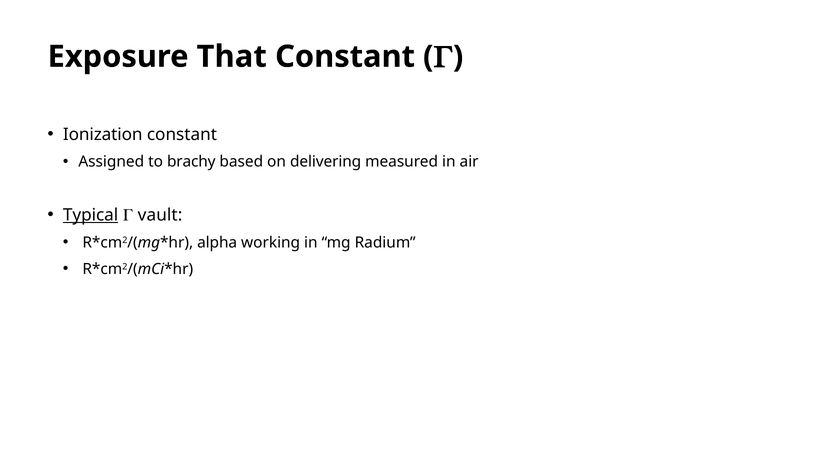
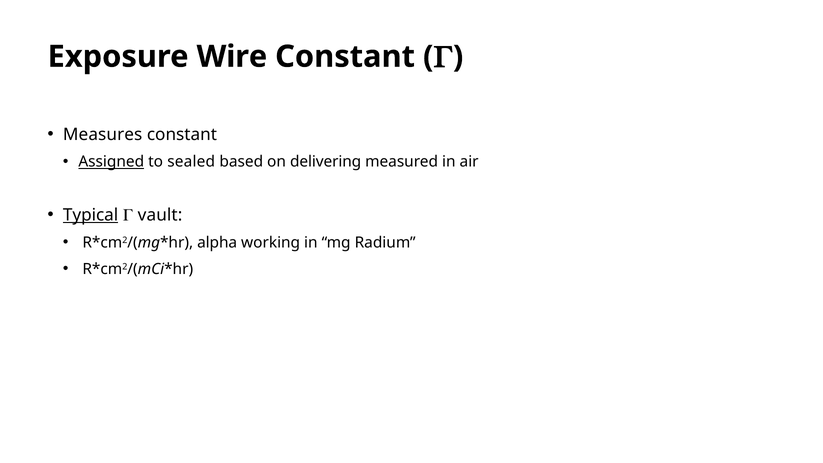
That: That -> Wire
Ionization: Ionization -> Measures
Assigned underline: none -> present
brachy: brachy -> sealed
